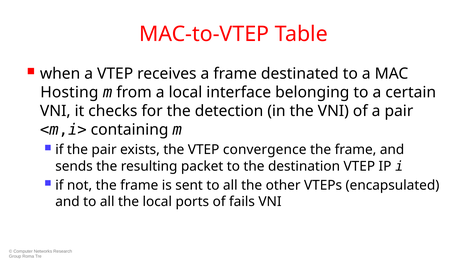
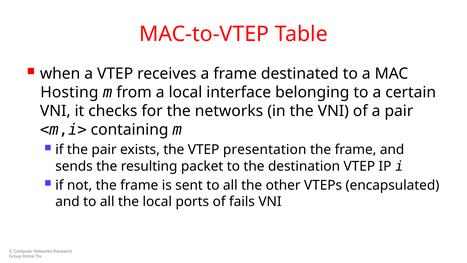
the detection: detection -> networks
convergence: convergence -> presentation
